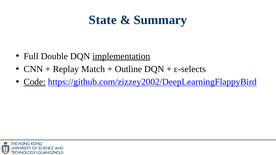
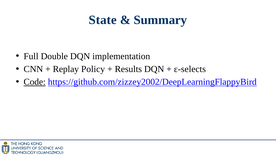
implementation underline: present -> none
Match: Match -> Policy
Outline: Outline -> Results
